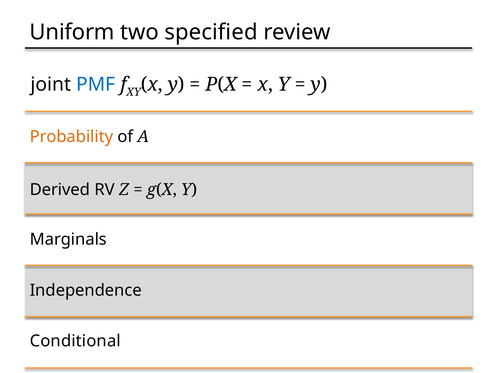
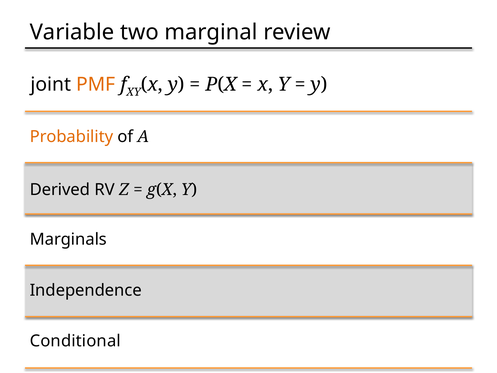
Uniform: Uniform -> Variable
specified: specified -> marginal
PMF colour: blue -> orange
